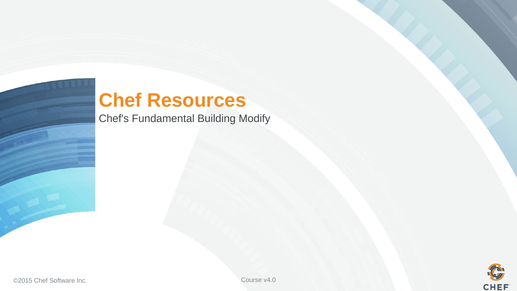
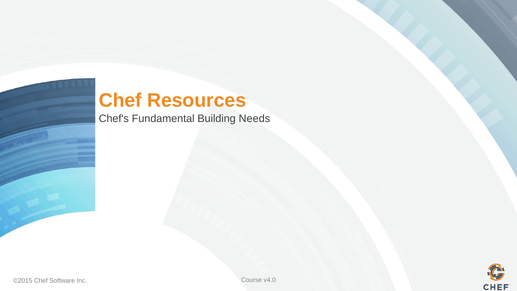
Modify: Modify -> Needs
